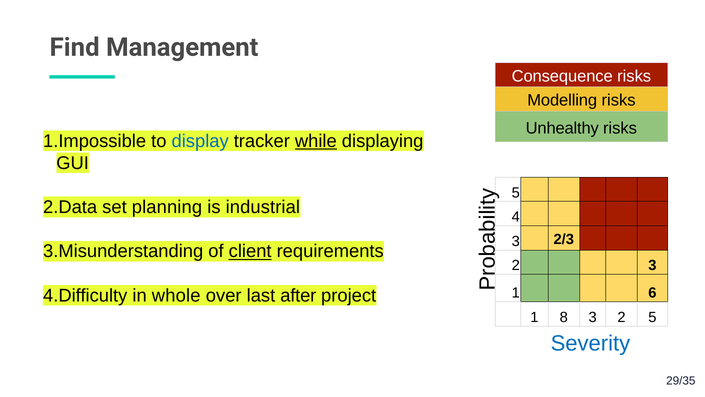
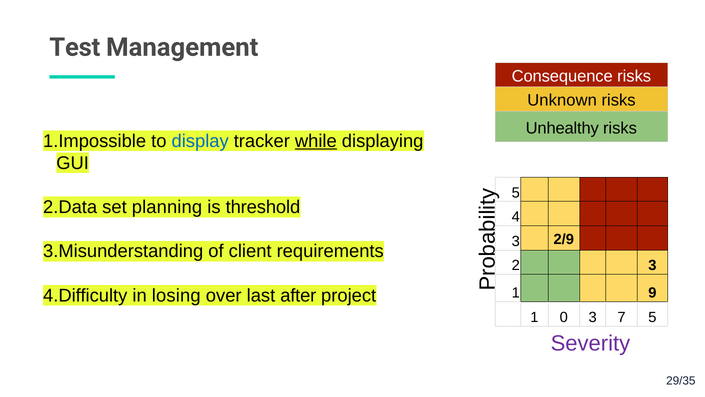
Find: Find -> Test
Modelling: Modelling -> Unknown
industrial: industrial -> threshold
2/3: 2/3 -> 2/9
client underline: present -> none
6: 6 -> 9
whole: whole -> losing
8: 8 -> 0
3 2: 2 -> 7
Severity colour: blue -> purple
